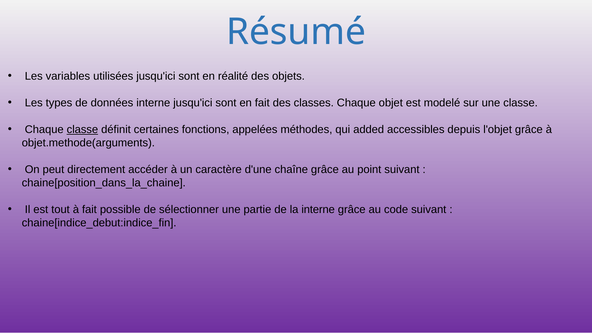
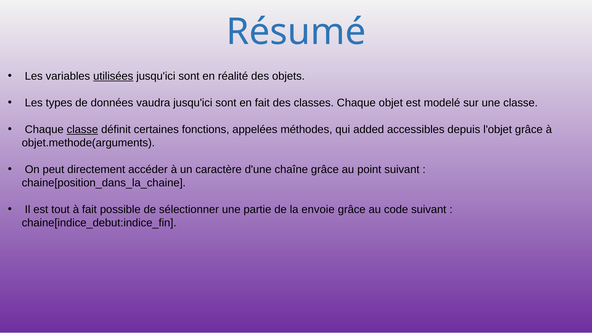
utilisées underline: none -> present
données interne: interne -> vaudra
la interne: interne -> envoie
